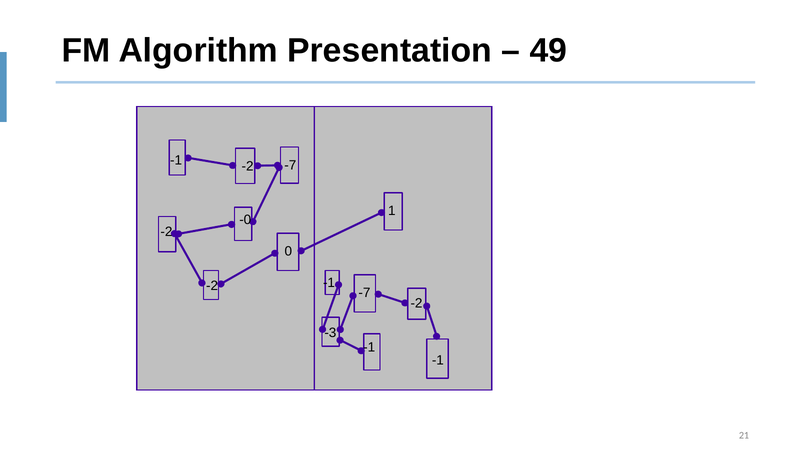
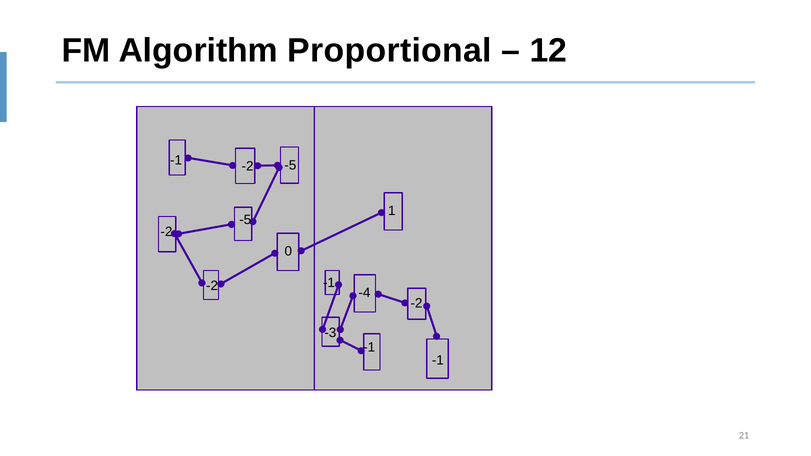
Presentation: Presentation -> Proportional
49: 49 -> 12
-7 at (290, 165): -7 -> -5
-0 at (245, 220): -0 -> -5
-7 at (364, 293): -7 -> -4
